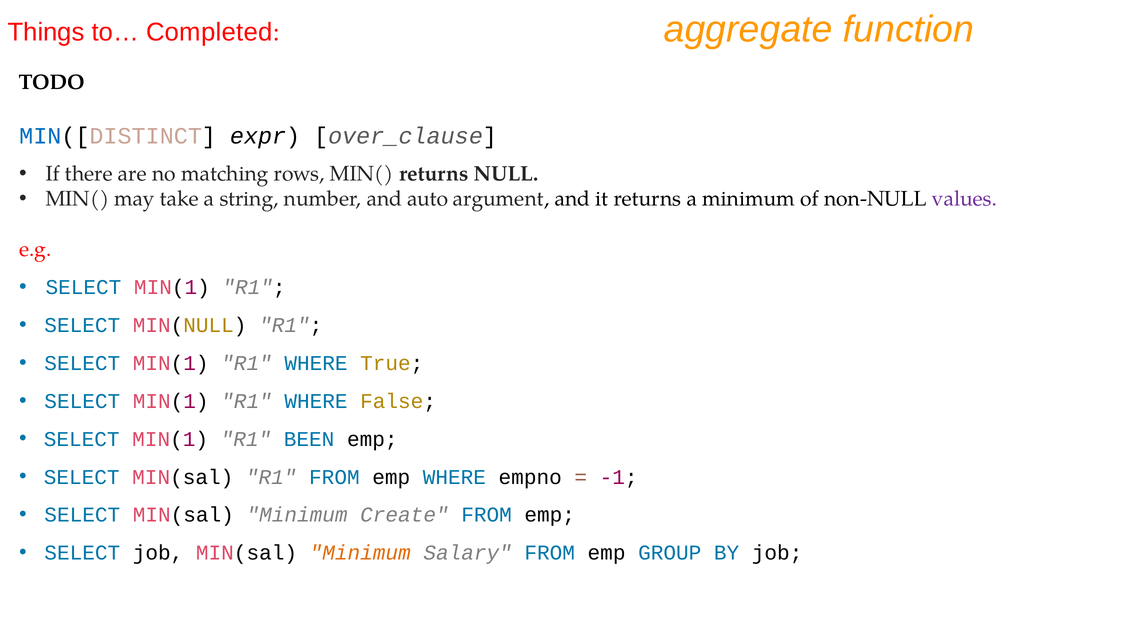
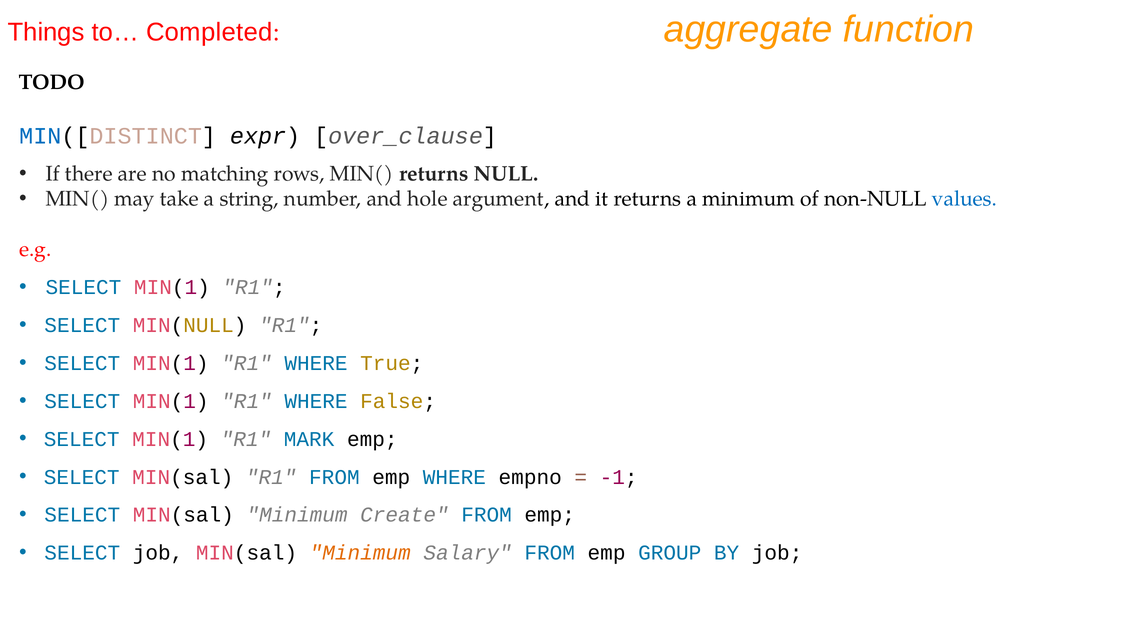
auto: auto -> hole
values colour: purple -> blue
BEEN: BEEN -> MARK
